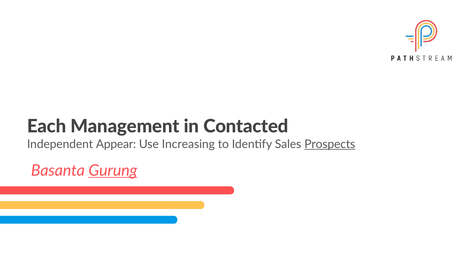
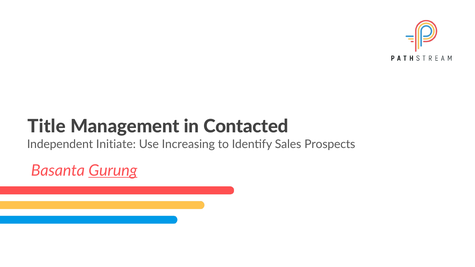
Each: Each -> Title
Appear: Appear -> Initiate
Prospects underline: present -> none
